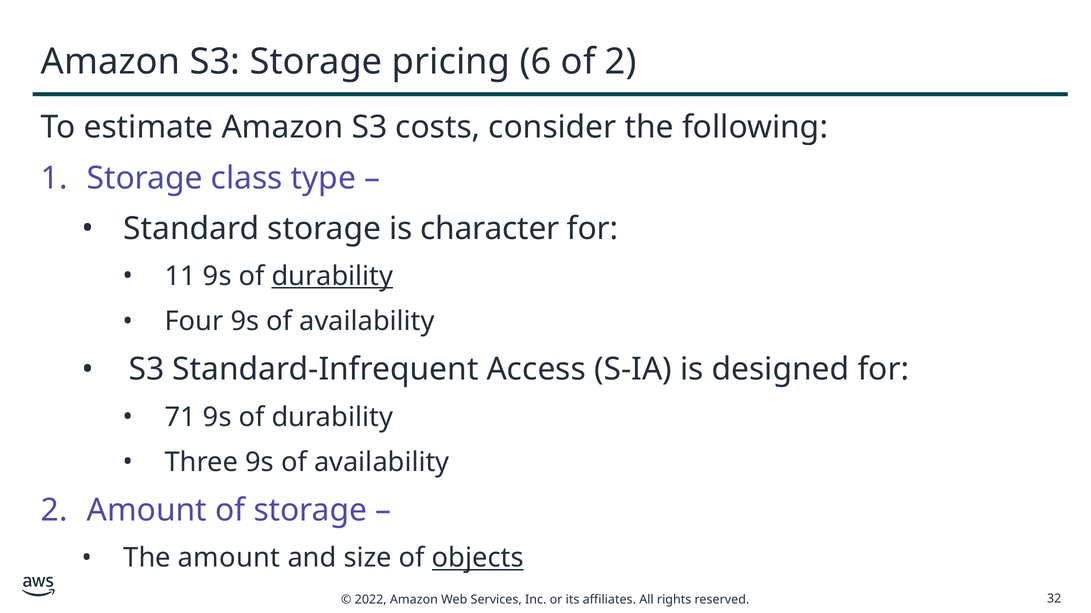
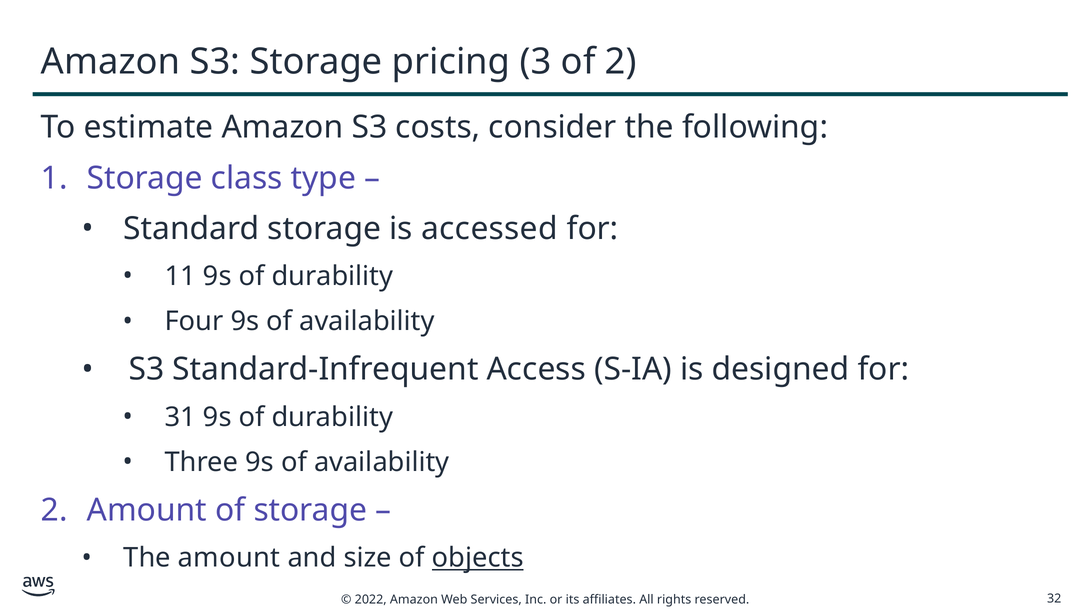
6: 6 -> 3
character: character -> accessed
durability at (332, 276) underline: present -> none
71: 71 -> 31
